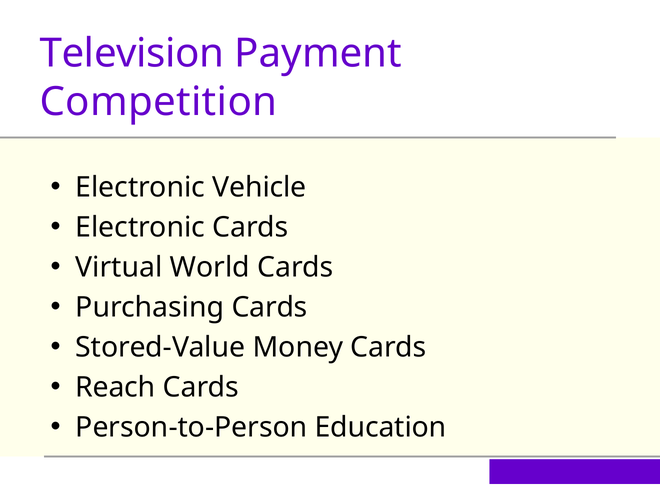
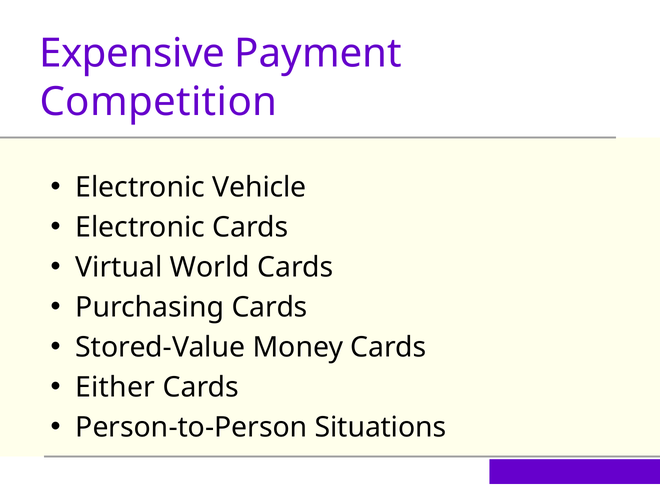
Television: Television -> Expensive
Reach: Reach -> Either
Education: Education -> Situations
